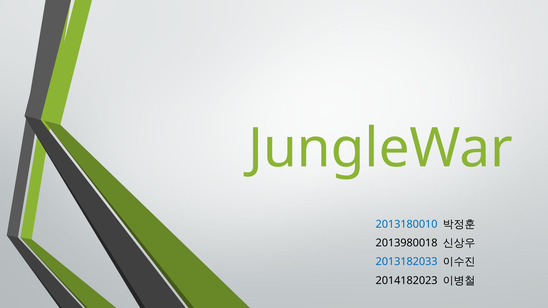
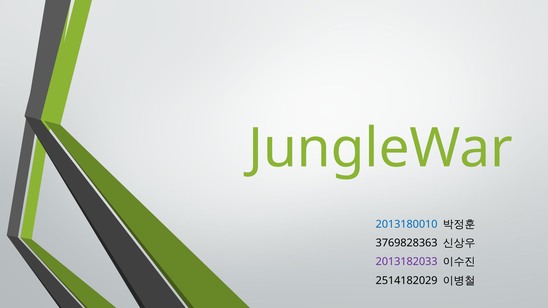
2013980018: 2013980018 -> 3769828363
2013182033 colour: blue -> purple
2014182023: 2014182023 -> 2514182029
